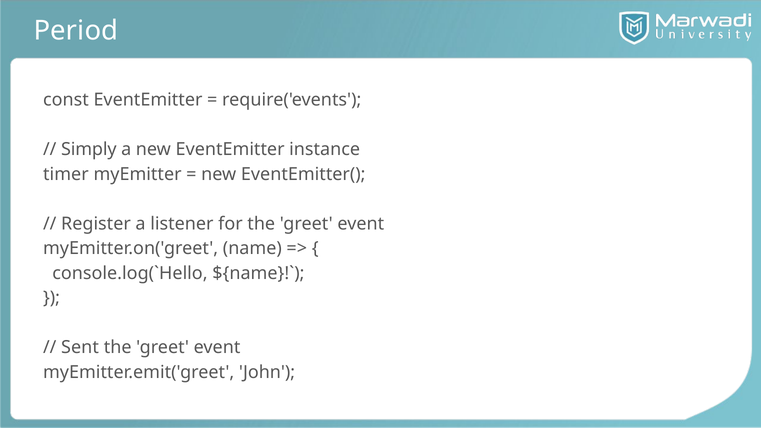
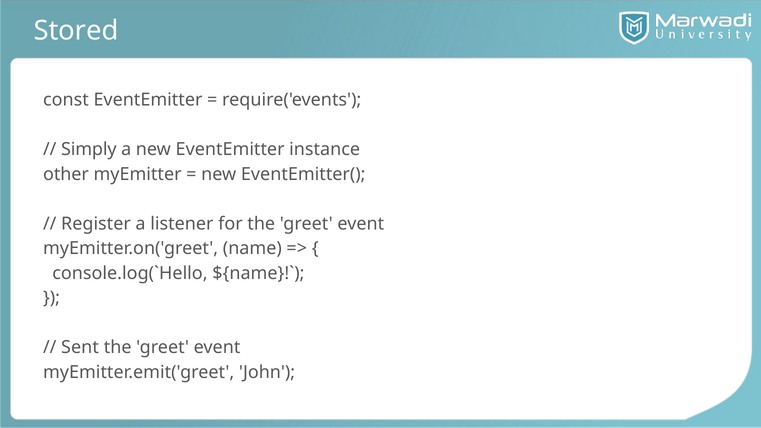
Period: Period -> Stored
timer: timer -> other
